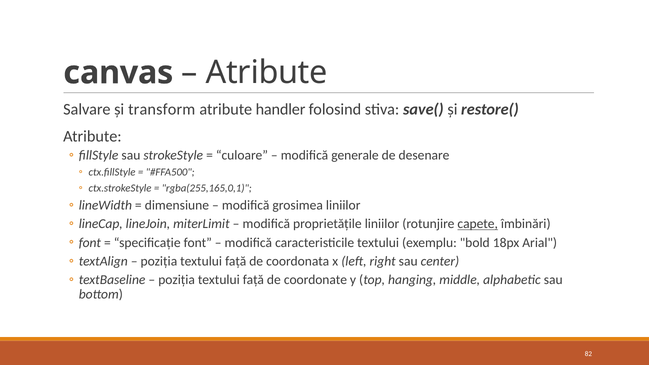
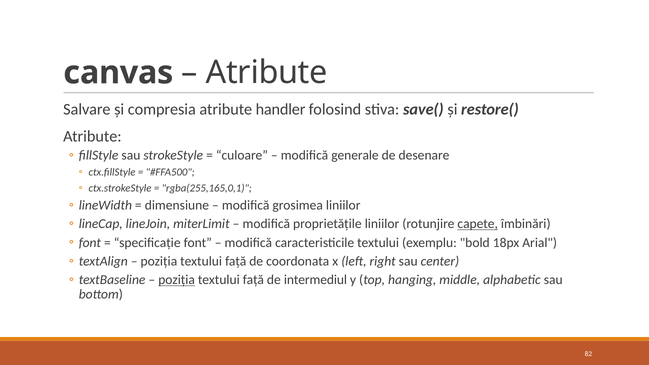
transform: transform -> compresia
poziția at (177, 280) underline: none -> present
coordonate: coordonate -> intermediul
